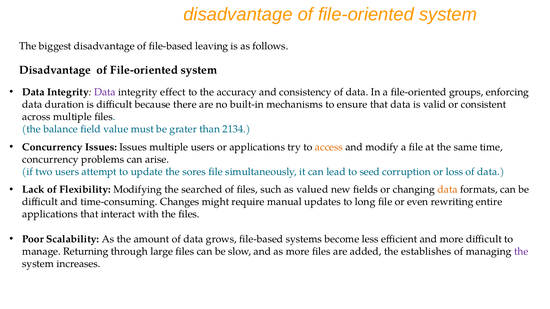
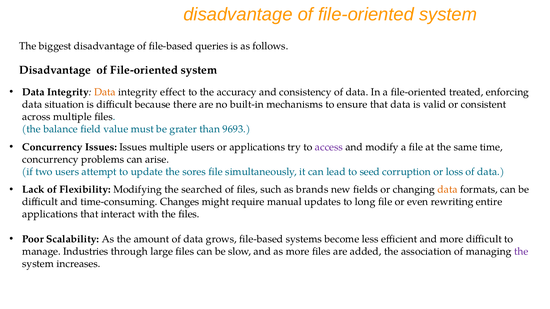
leaving: leaving -> queries
Data at (105, 92) colour: purple -> orange
groups: groups -> treated
duration: duration -> situation
2134: 2134 -> 9693
access colour: orange -> purple
valued: valued -> brands
Returning: Returning -> Industries
establishes: establishes -> association
